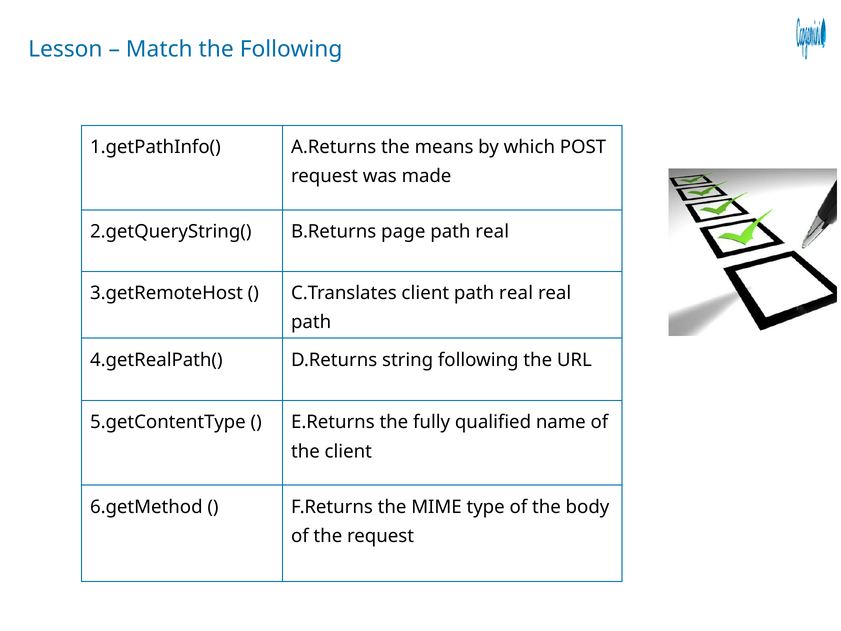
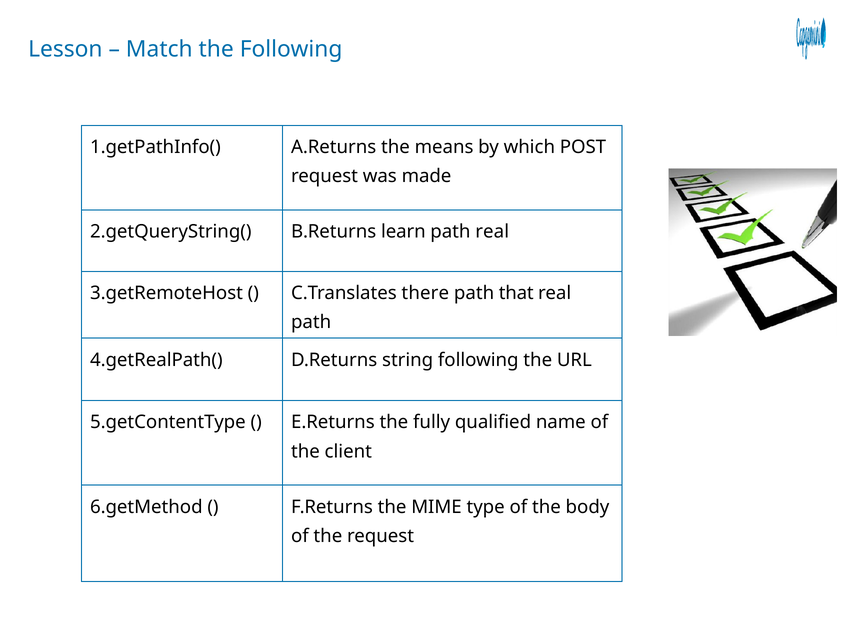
page: page -> learn
client at (425, 293): client -> there
real at (516, 293): real -> that
